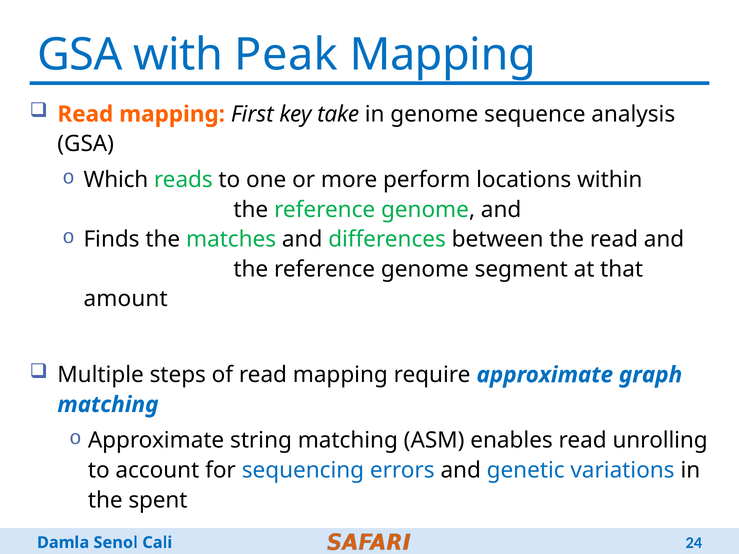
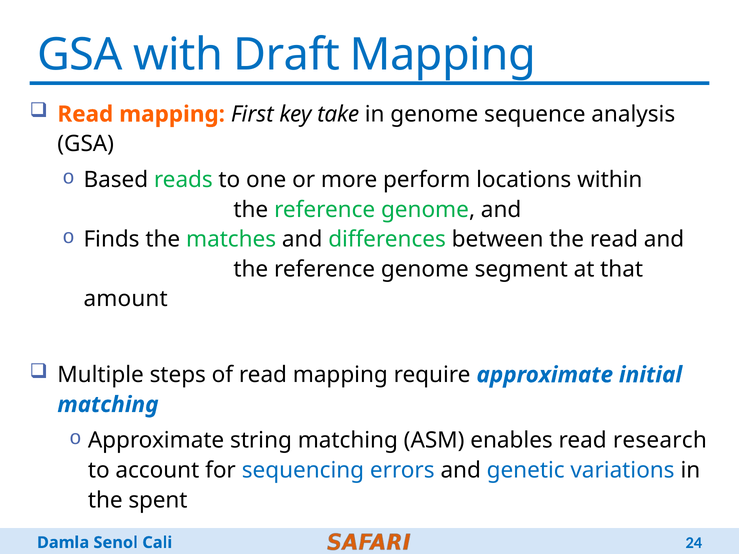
Peak: Peak -> Draft
Which: Which -> Based
graph: graph -> initial
unrolling: unrolling -> research
